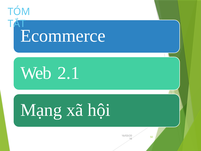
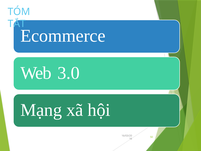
2.1: 2.1 -> 3.0
